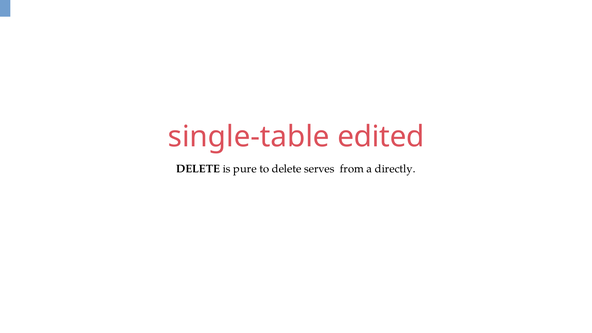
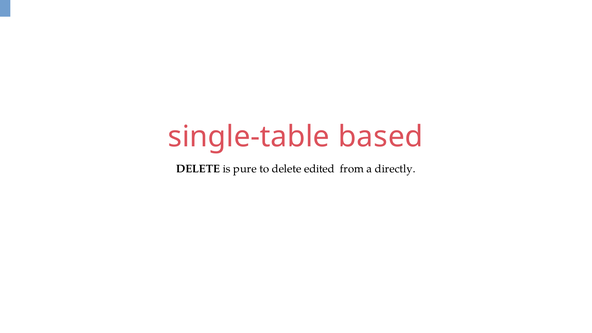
edited: edited -> based
serves: serves -> edited
